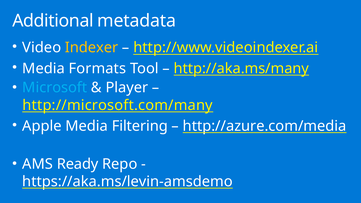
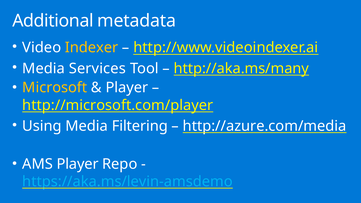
Formats: Formats -> Services
Microsoft colour: light blue -> yellow
http://microsoft.com/many: http://microsoft.com/many -> http://microsoft.com/player
Apple: Apple -> Using
AMS Ready: Ready -> Player
https://aka.ms/levin-amsdemo colour: white -> light blue
